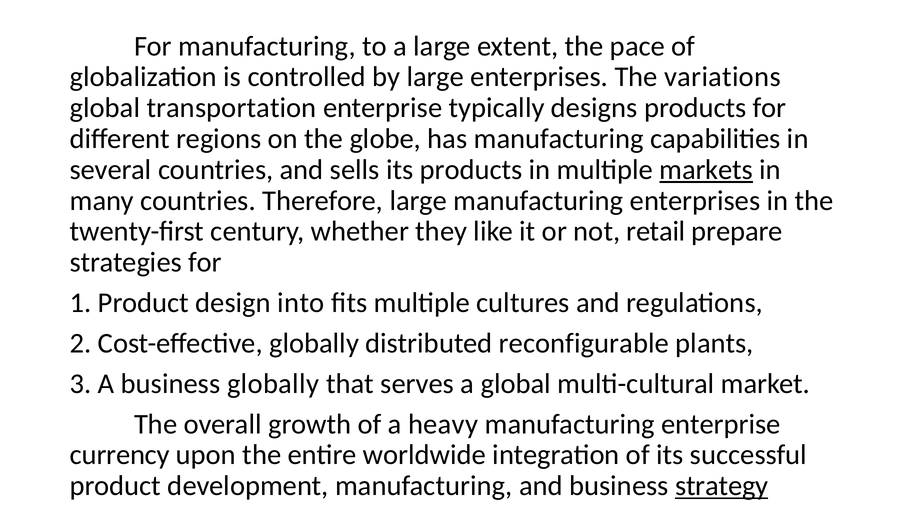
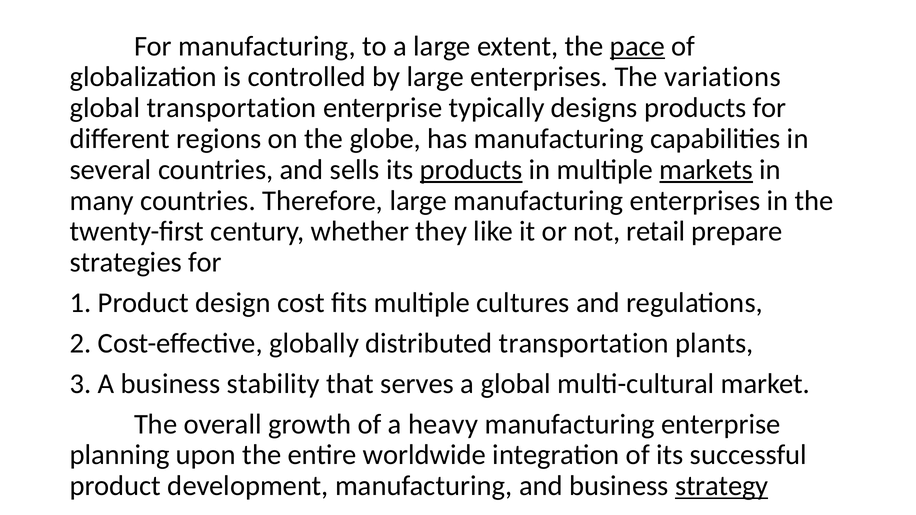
pace underline: none -> present
products at (471, 170) underline: none -> present
into: into -> cost
distributed reconfigurable: reconfigurable -> transportation
business globally: globally -> stability
currency: currency -> planning
